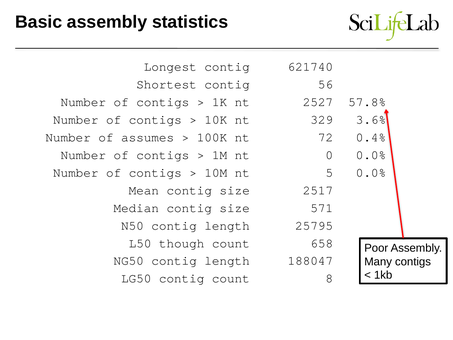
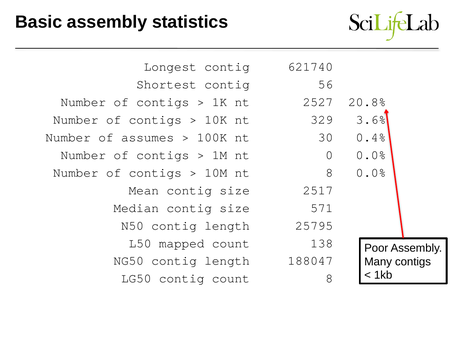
57.8%: 57.8% -> 20.8%
72: 72 -> 30
nt 5: 5 -> 8
though: though -> mapped
658: 658 -> 138
